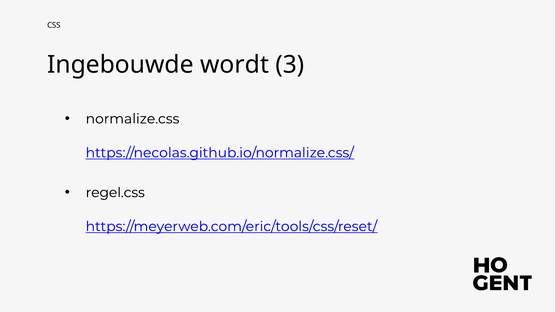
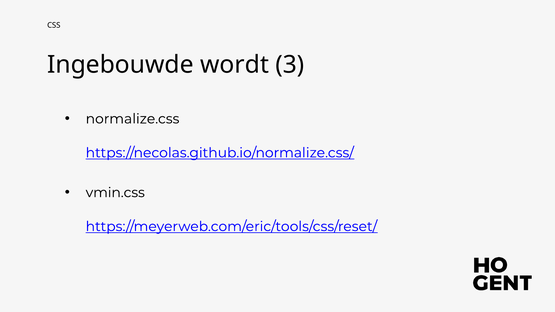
regel.css: regel.css -> vmin.css
